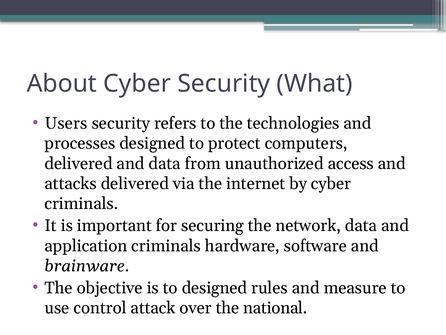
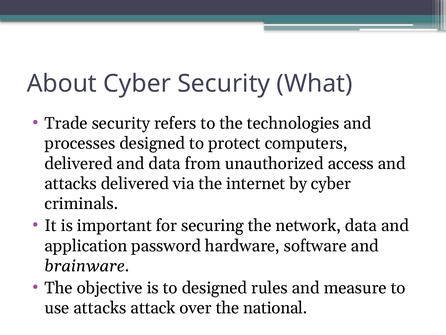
Users: Users -> Trade
application criminals: criminals -> password
use control: control -> attacks
